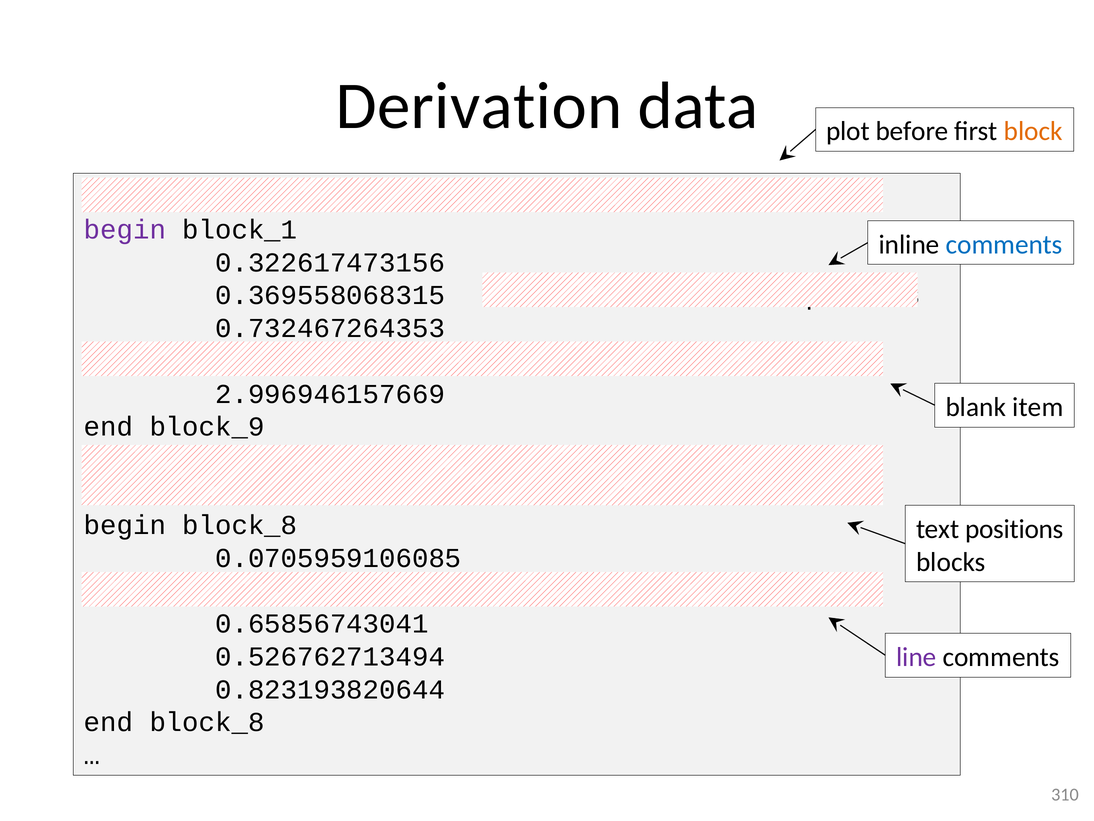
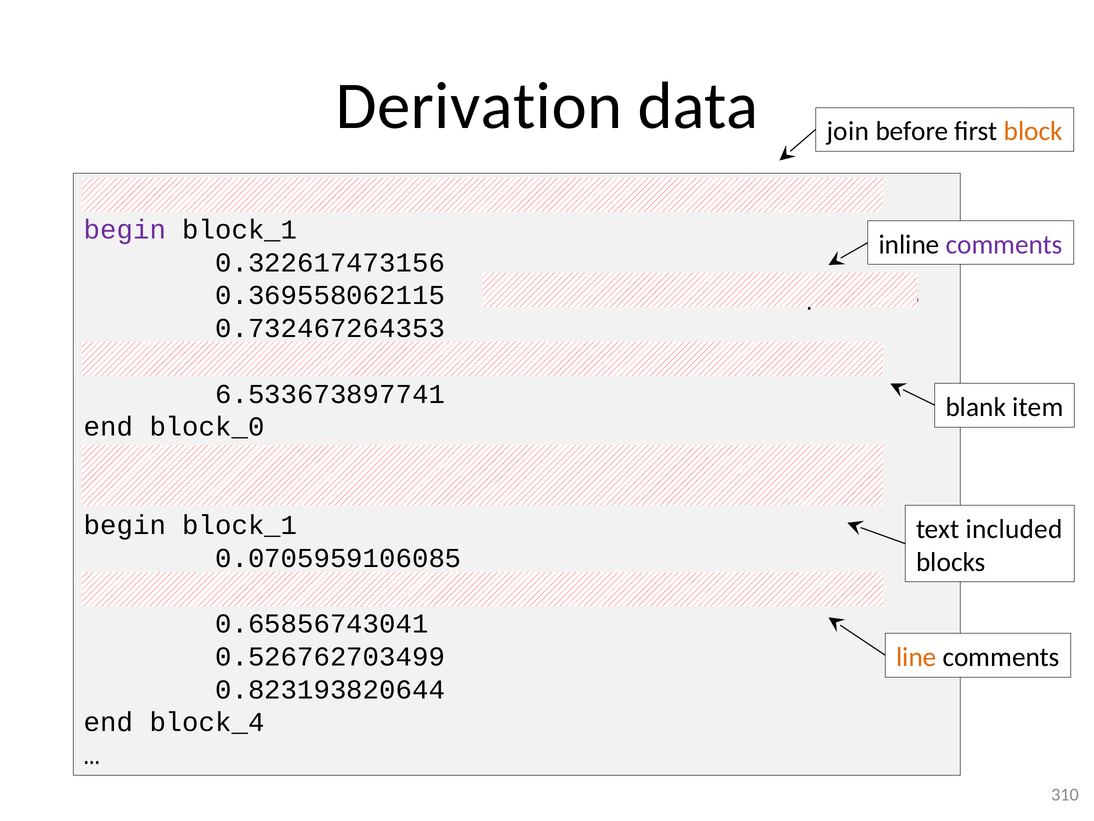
plot: plot -> join
comments at (1004, 244) colour: blue -> purple
0.369558068315: 0.369558068315 -> 0.369558062115
2.996946157669: 2.996946157669 -> 6.533673897741
block_9: block_9 -> block_0
block_8 at (240, 525): block_8 -> block_1
positions: positions -> included
line colour: purple -> orange
0.526762713494: 0.526762713494 -> 0.526762703499
end block_8: block_8 -> block_4
